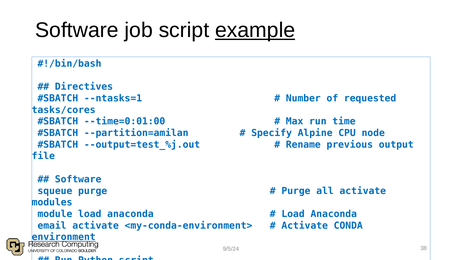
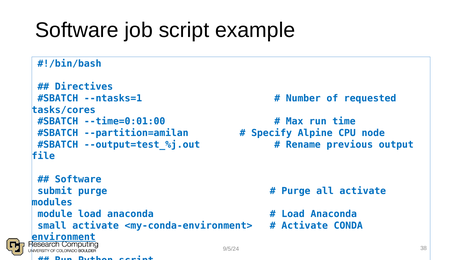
example underline: present -> none
squeue: squeue -> submit
email: email -> small
